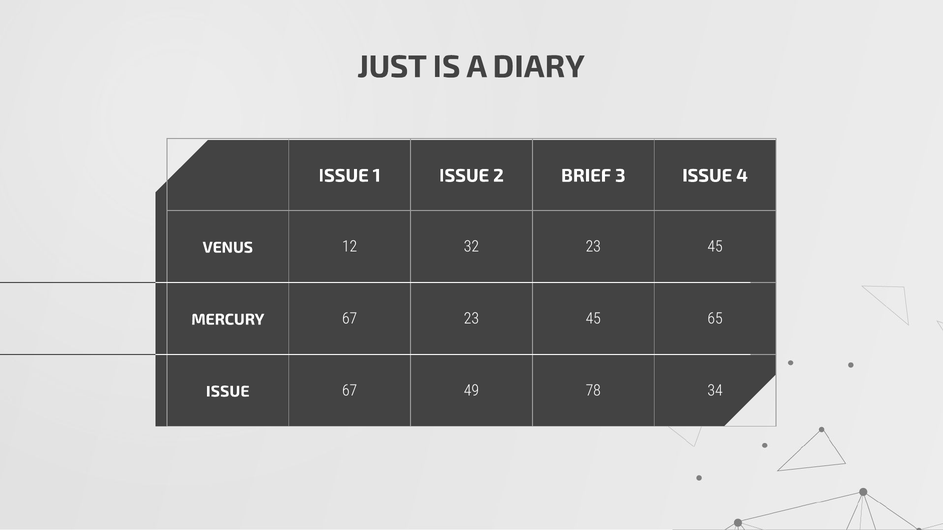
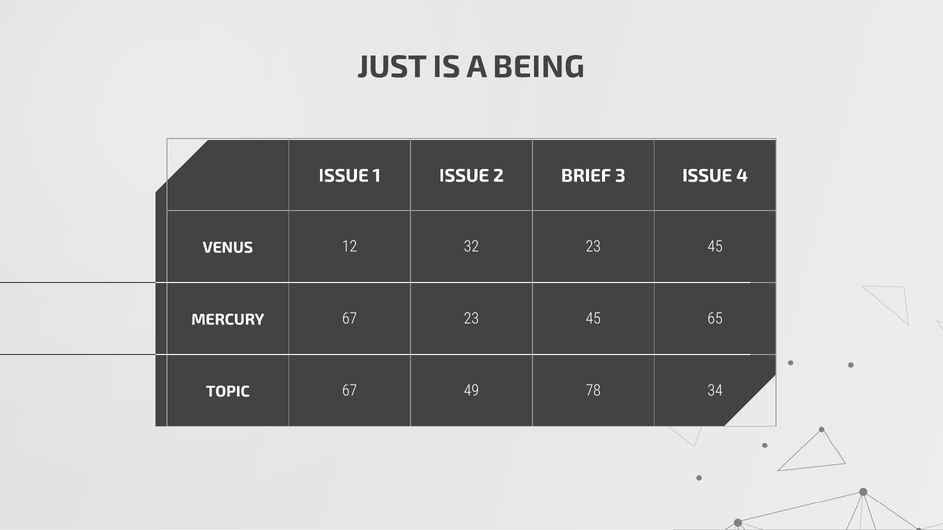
DIARY: DIARY -> BEING
ISSUE at (228, 392): ISSUE -> TOPIC
